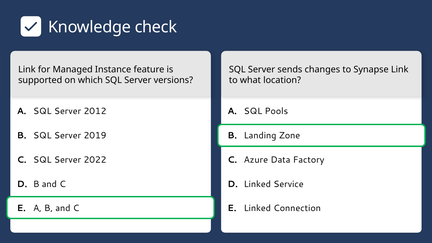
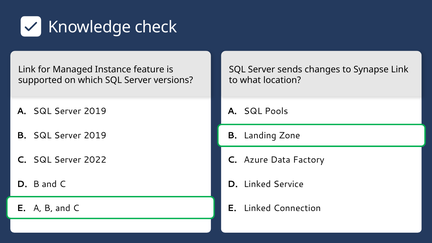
2012 at (95, 111): 2012 -> 2019
